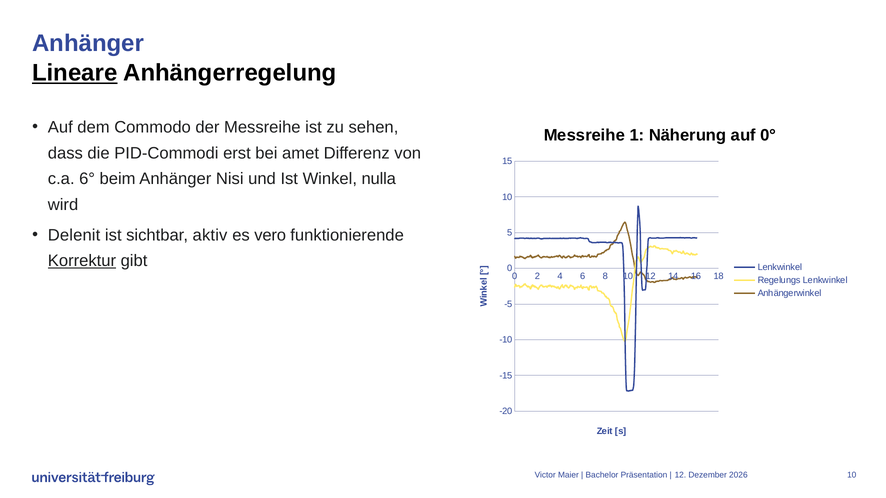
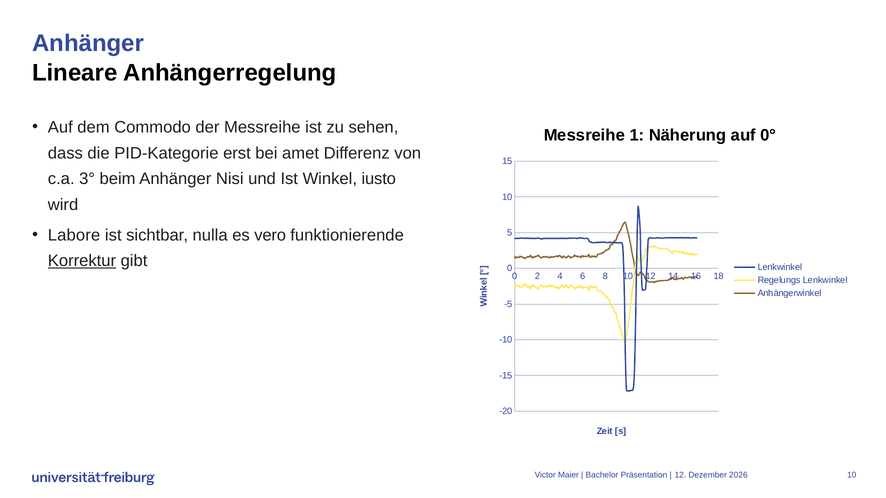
Lineare underline: present -> none
PID-Commodi: PID-Commodi -> PID-Kategorie
6°: 6° -> 3°
nulla: nulla -> iusto
Delenit: Delenit -> Labore
aktiv: aktiv -> nulla
